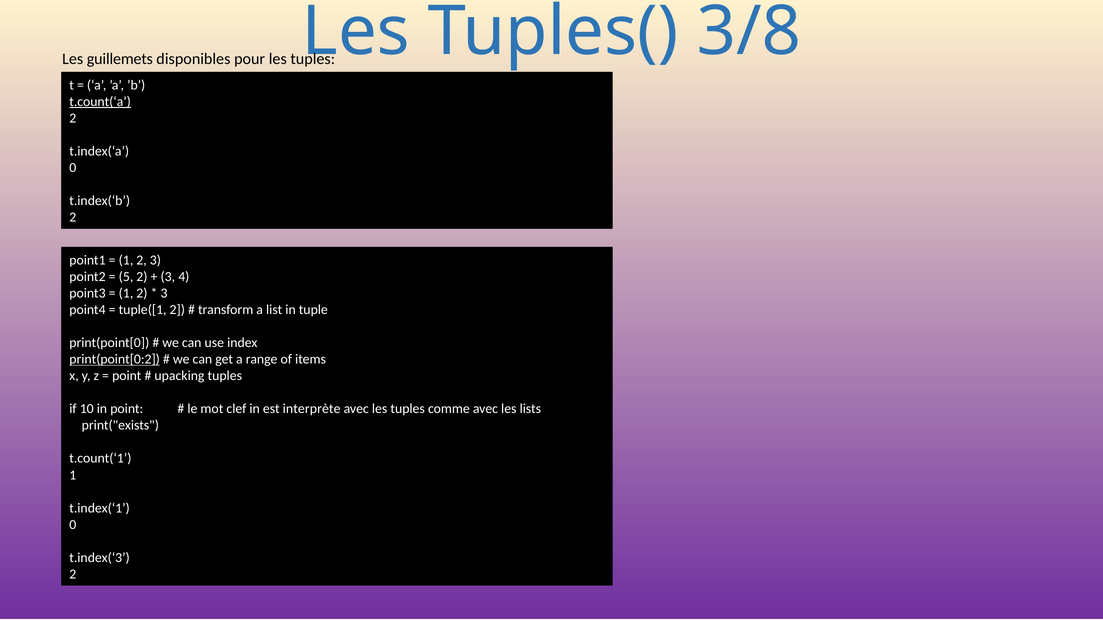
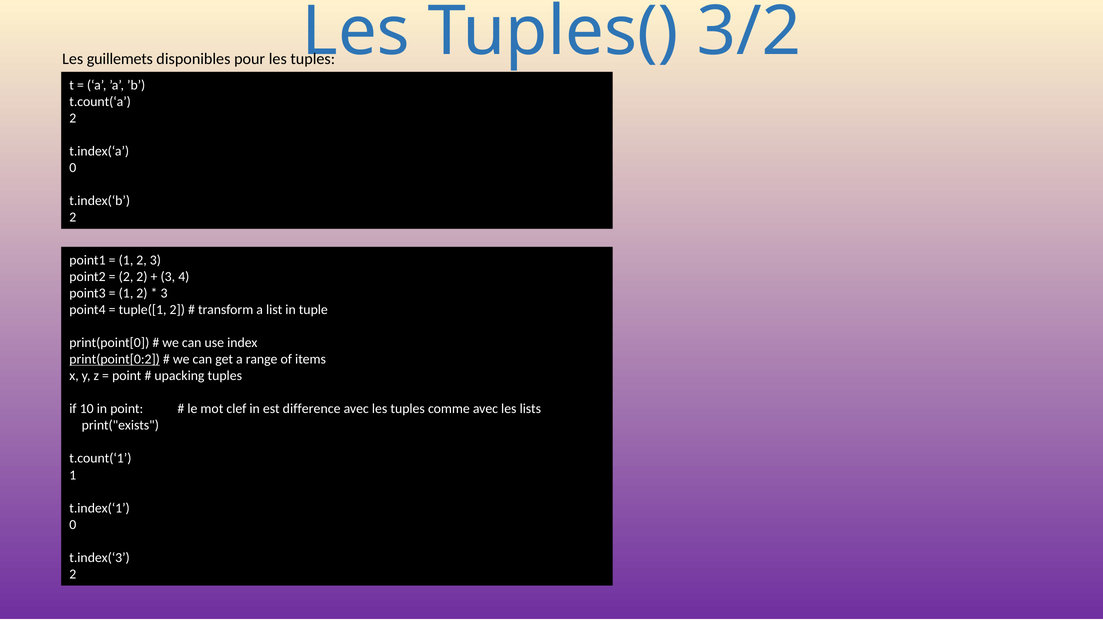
3/8: 3/8 -> 3/2
t.count(‘a underline: present -> none
5 at (126, 277): 5 -> 2
interprète: interprète -> difference
